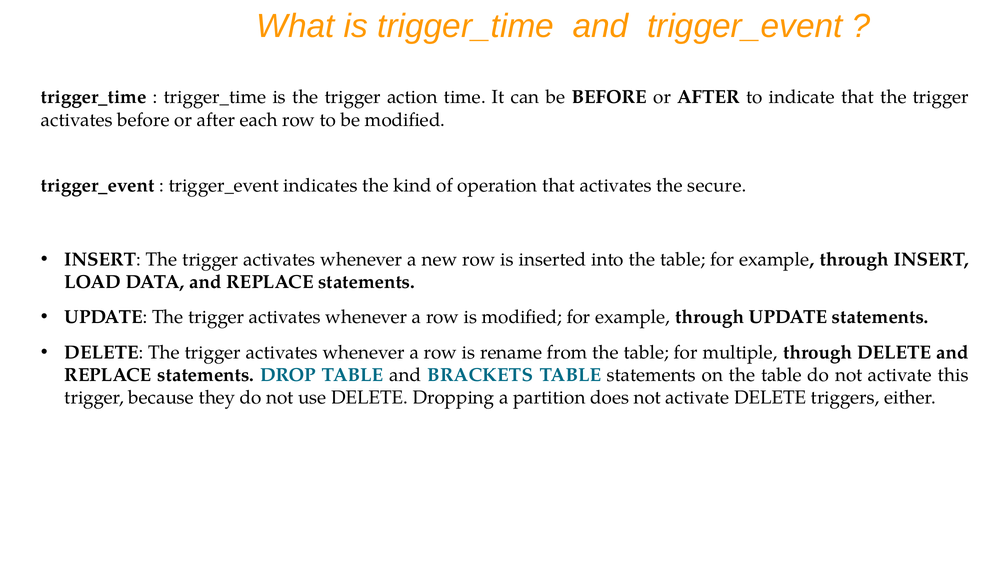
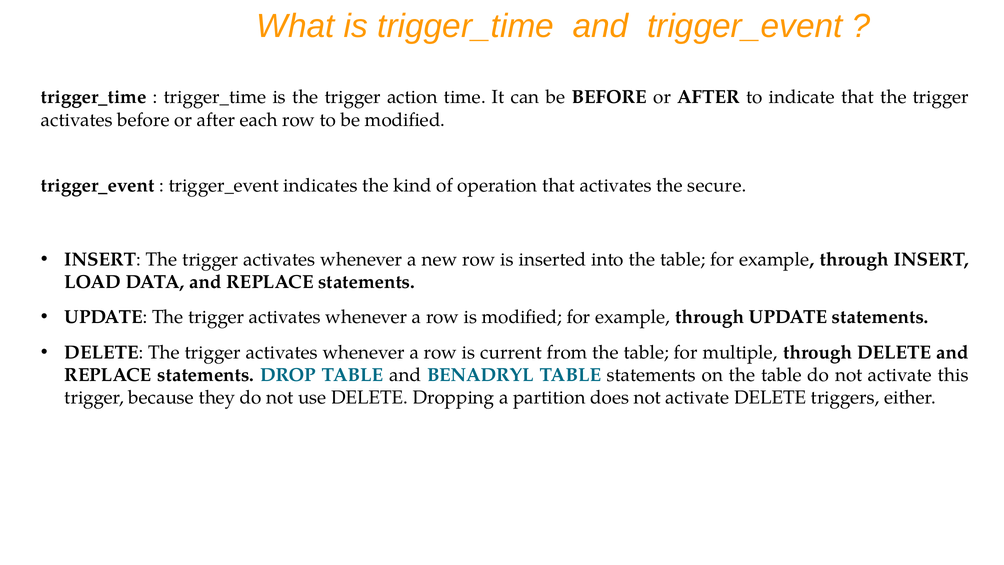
rename: rename -> current
BRACKETS: BRACKETS -> BENADRYL
